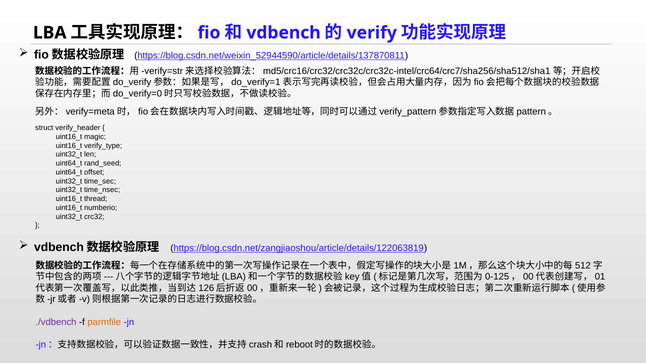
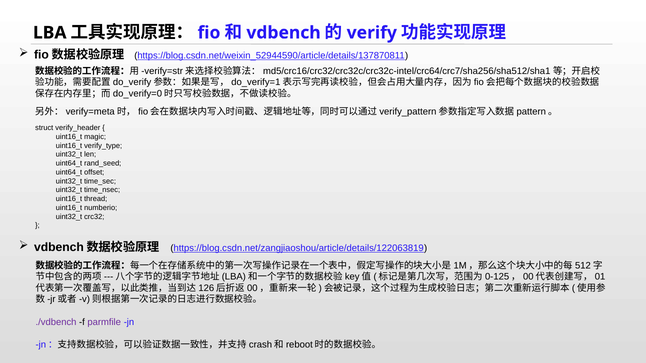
parmfile colour: orange -> purple
